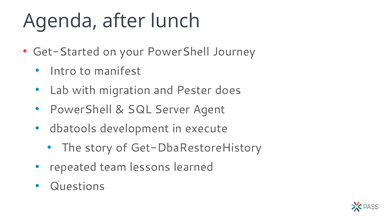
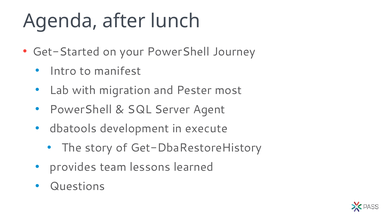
does: does -> most
repeated: repeated -> provides
